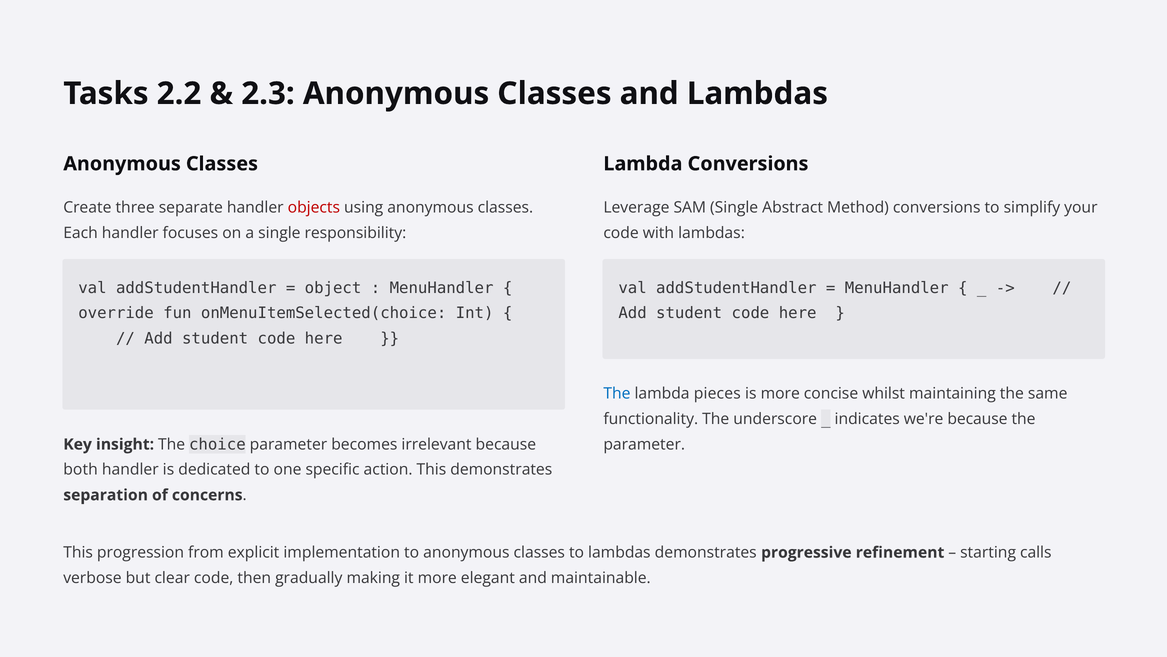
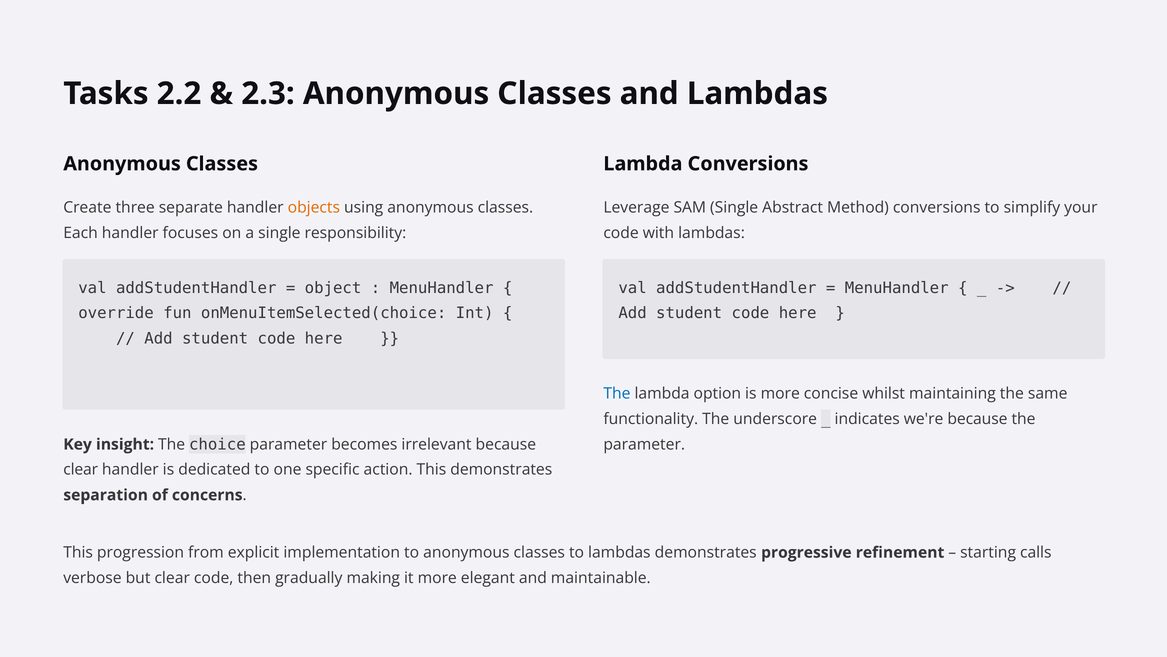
objects colour: red -> orange
pieces: pieces -> option
both at (81, 469): both -> clear
